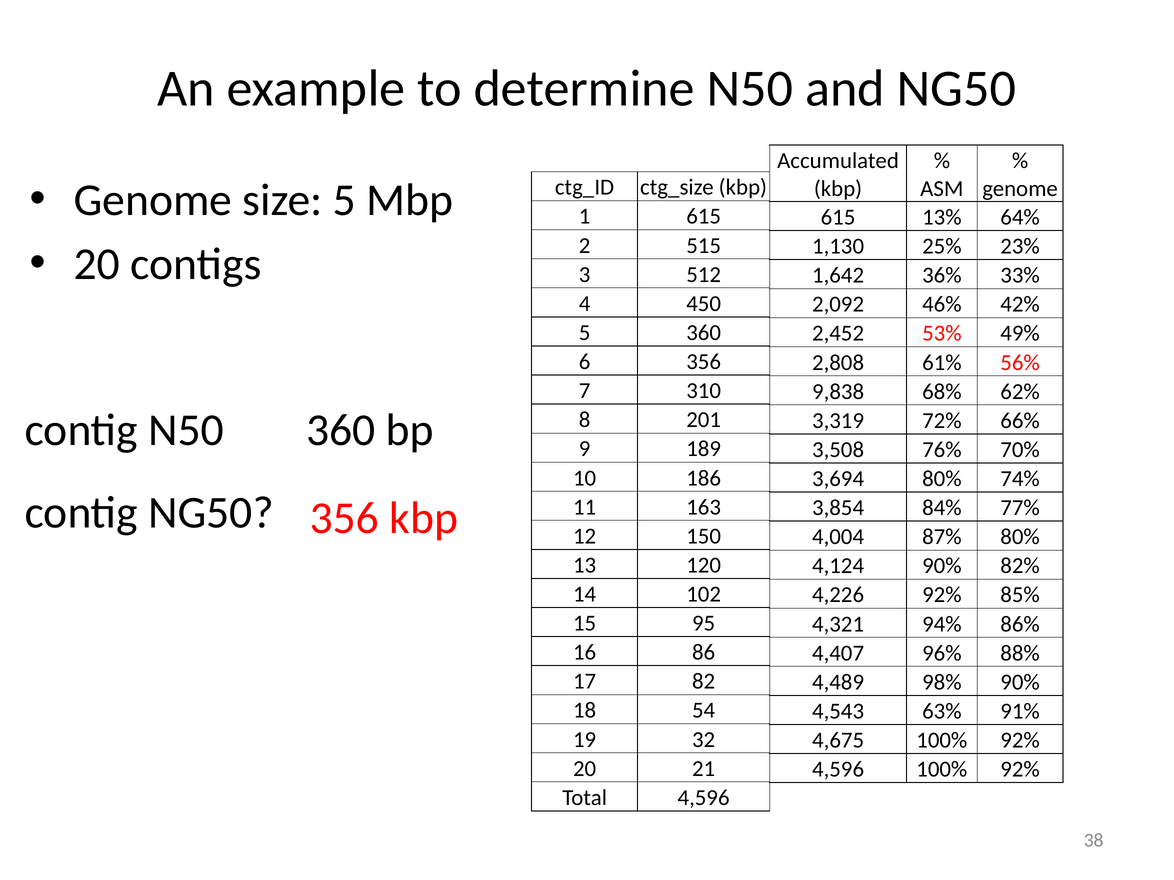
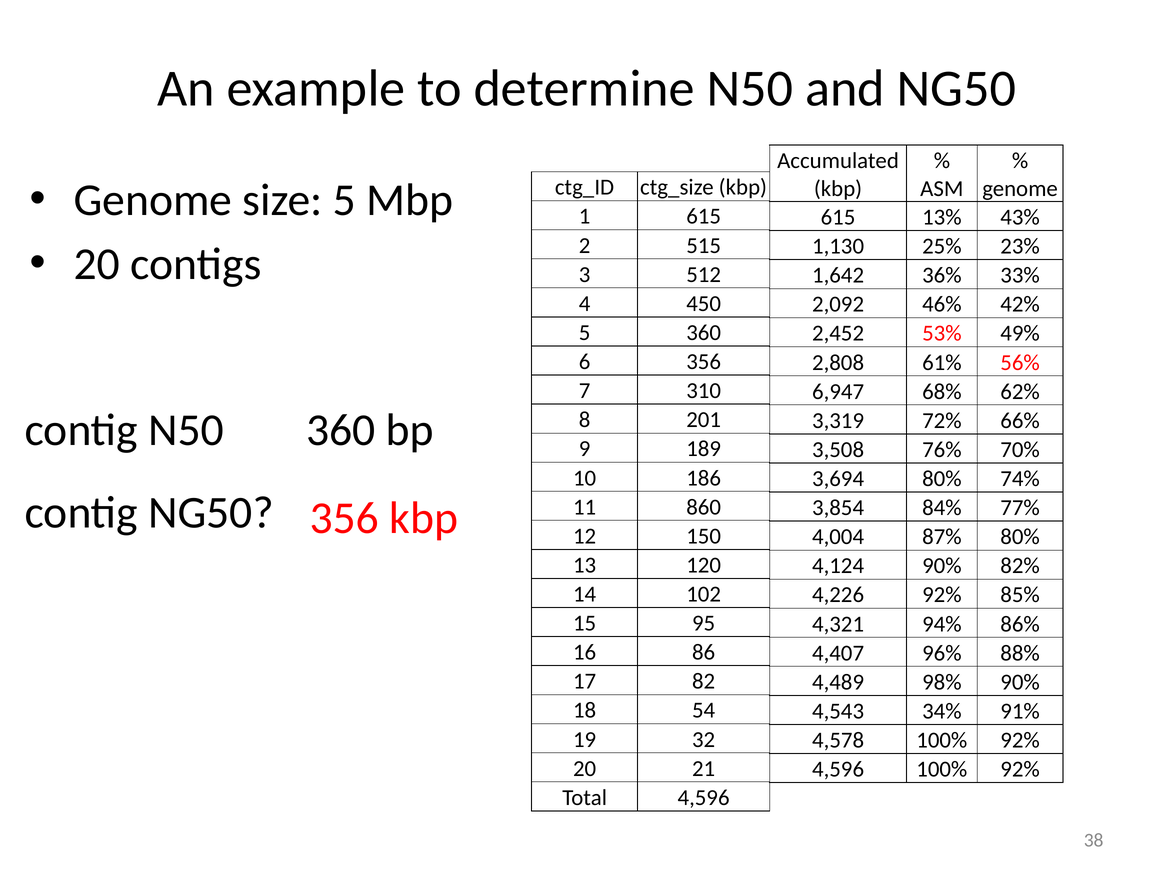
64%: 64% -> 43%
9,838: 9,838 -> 6,947
163: 163 -> 860
63%: 63% -> 34%
4,675: 4,675 -> 4,578
